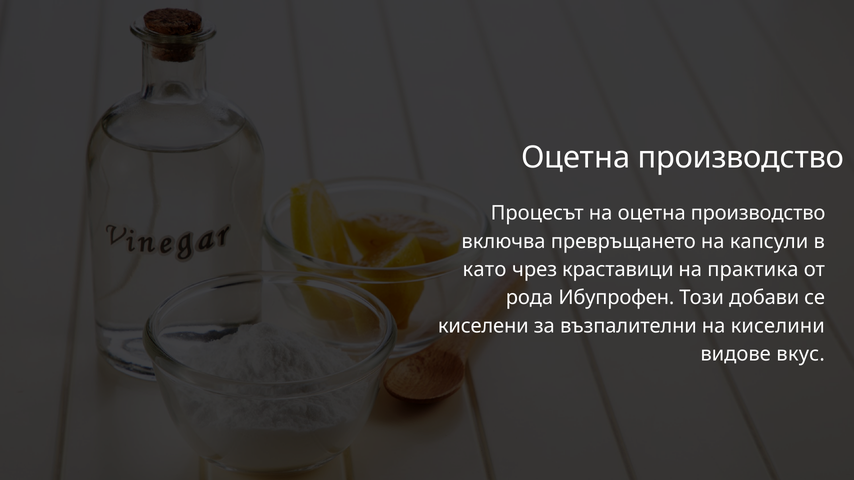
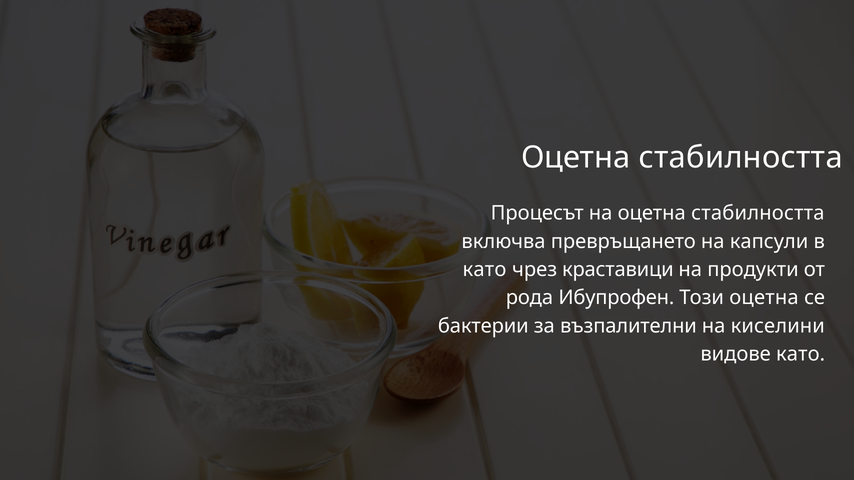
производство at (741, 158): производство -> стабилността
на оцетна производство: производство -> стабилността
практика: практика -> продукти
Този добави: добави -> оцетна
киселени: киселени -> бактерии
видове вкус: вкус -> като
